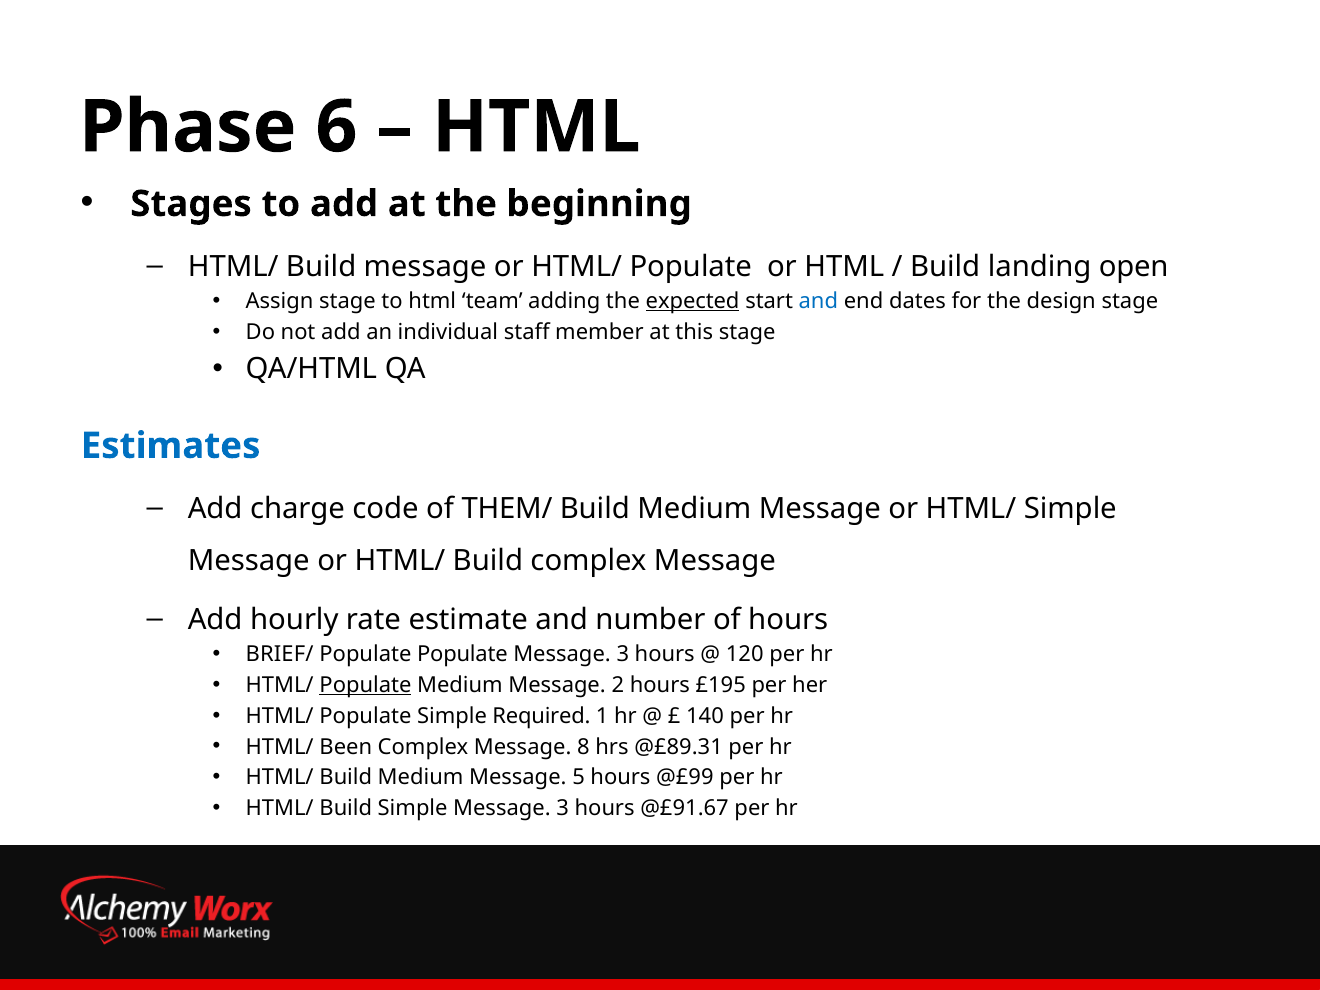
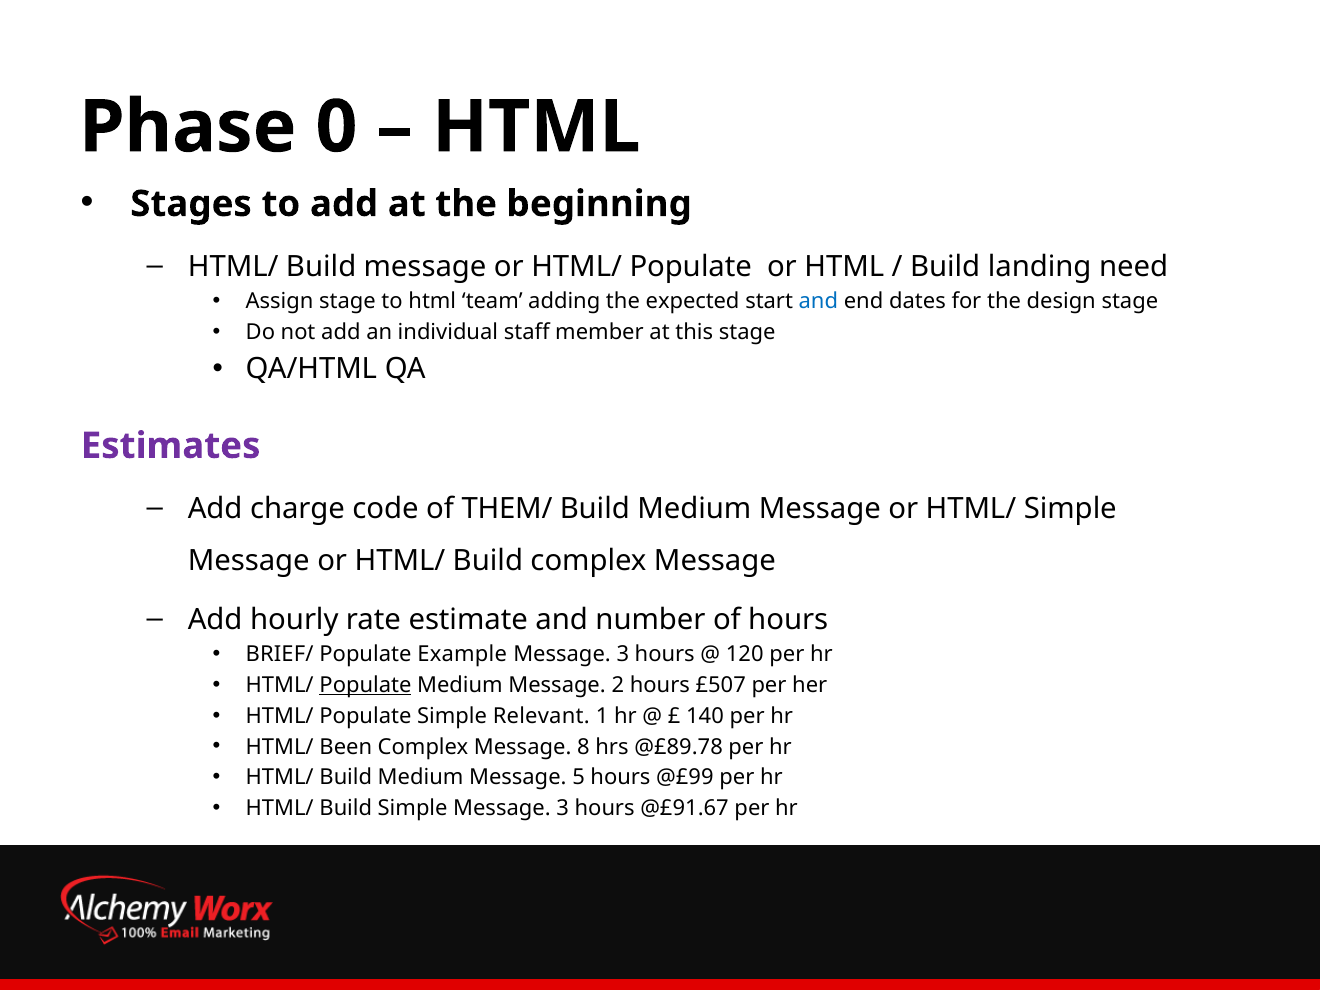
6: 6 -> 0
open: open -> need
expected underline: present -> none
Estimates colour: blue -> purple
Populate Populate: Populate -> Example
£195: £195 -> £507
Required: Required -> Relevant
@£89.31: @£89.31 -> @£89.78
